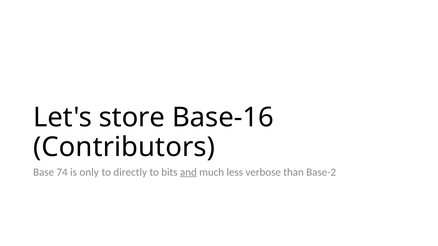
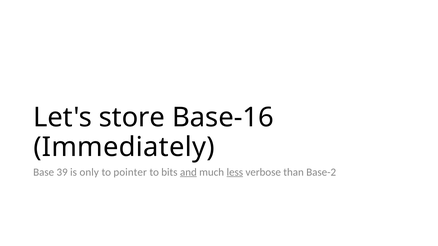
Contributors: Contributors -> Immediately
74: 74 -> 39
directly: directly -> pointer
less underline: none -> present
